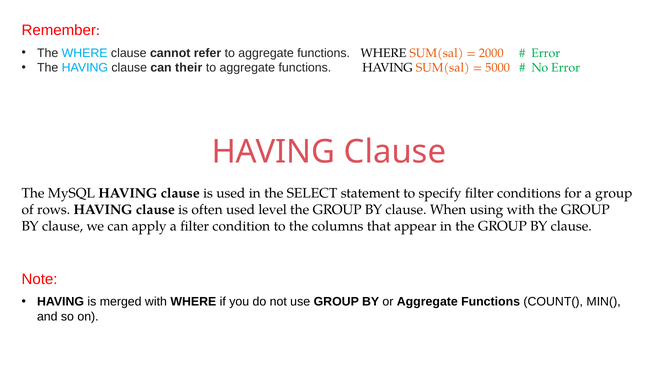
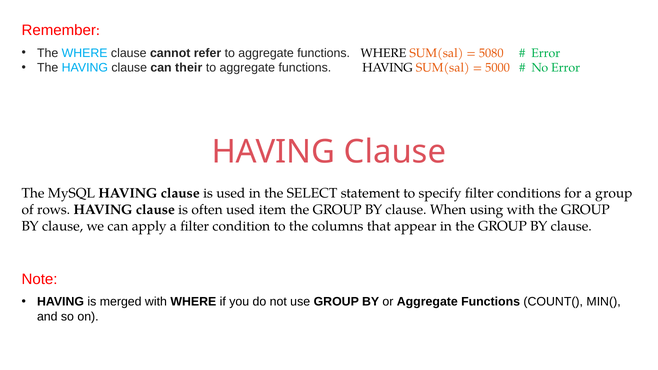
2000: 2000 -> 5080
level: level -> item
